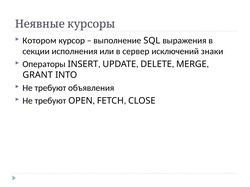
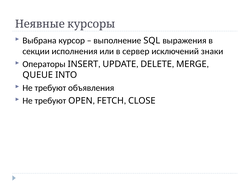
Котором: Котором -> Выбрана
GRANT: GRANT -> QUEUE
